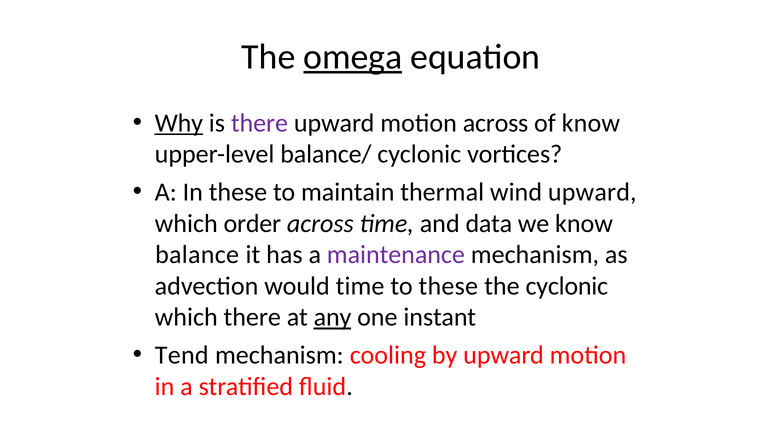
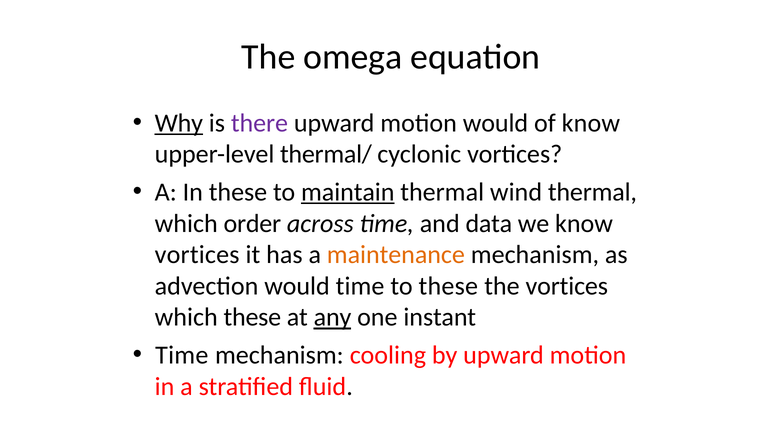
omega underline: present -> none
motion across: across -> would
balance/: balance/ -> thermal/
maintain underline: none -> present
wind upward: upward -> thermal
balance at (197, 255): balance -> vortices
maintenance colour: purple -> orange
the cyclonic: cyclonic -> vortices
which there: there -> these
Tend at (182, 355): Tend -> Time
